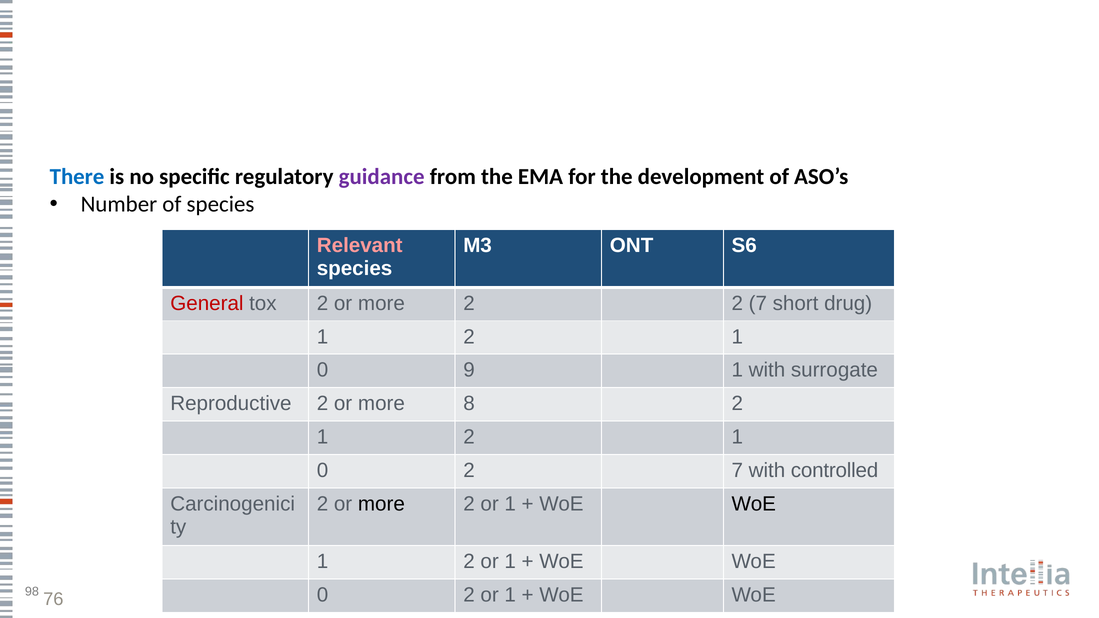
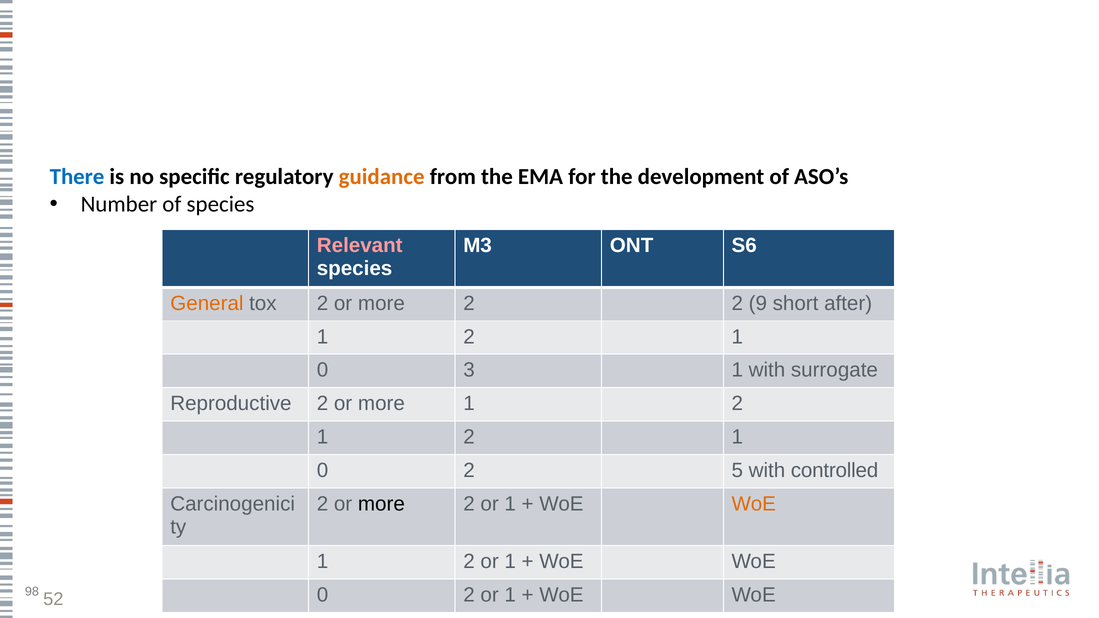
guidance colour: purple -> orange
General colour: red -> orange
2 2 7: 7 -> 9
drug: drug -> after
9: 9 -> 3
more 8: 8 -> 1
0 2 7: 7 -> 5
WoE at (754, 504) colour: black -> orange
76: 76 -> 52
